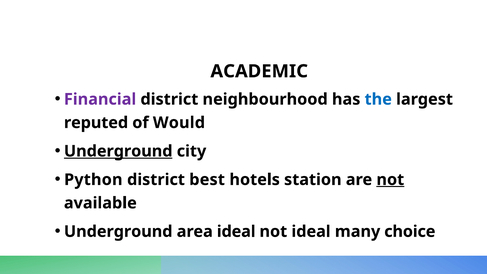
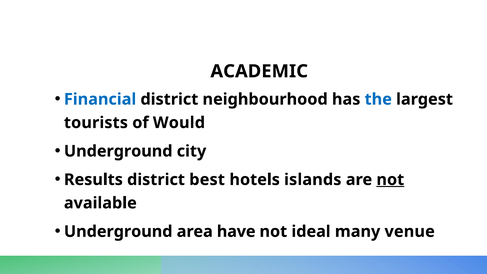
Financial colour: purple -> blue
reputed: reputed -> tourists
Underground at (118, 151) underline: present -> none
Python: Python -> Results
station: station -> islands
area ideal: ideal -> have
choice: choice -> venue
